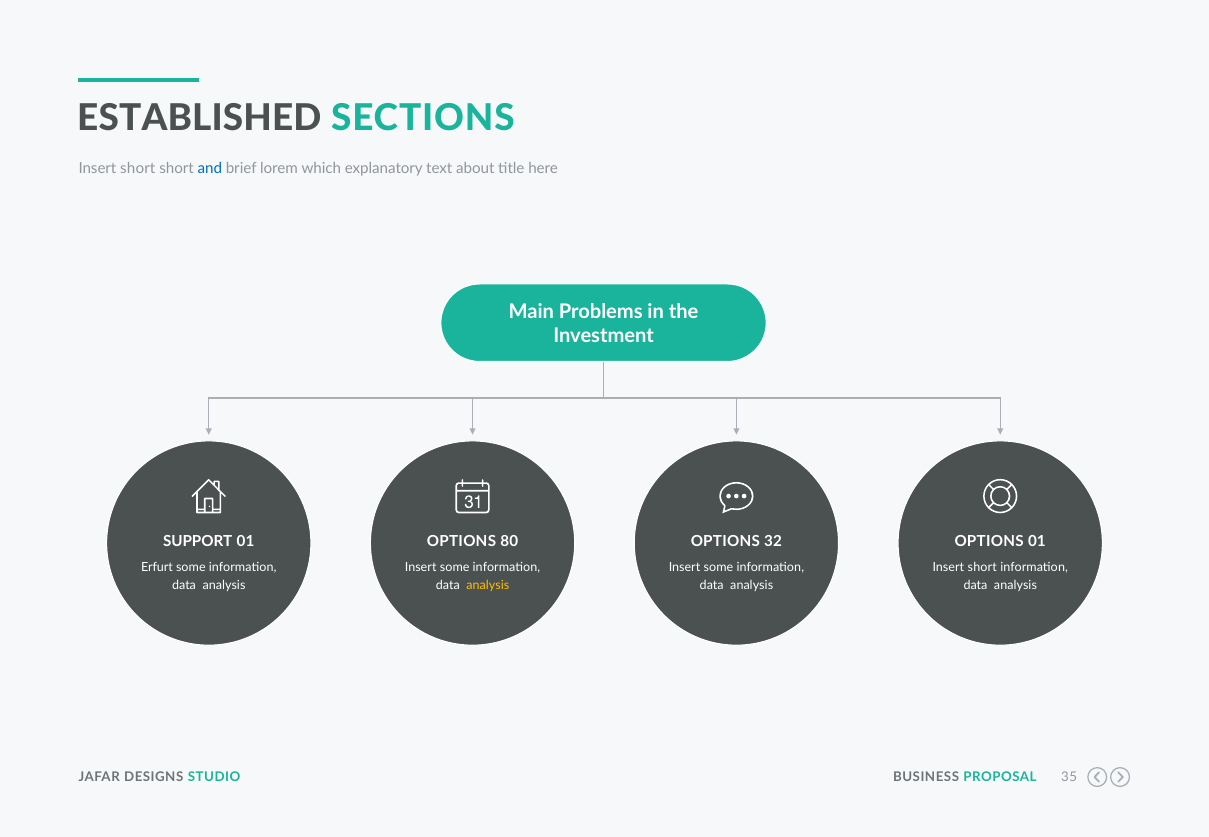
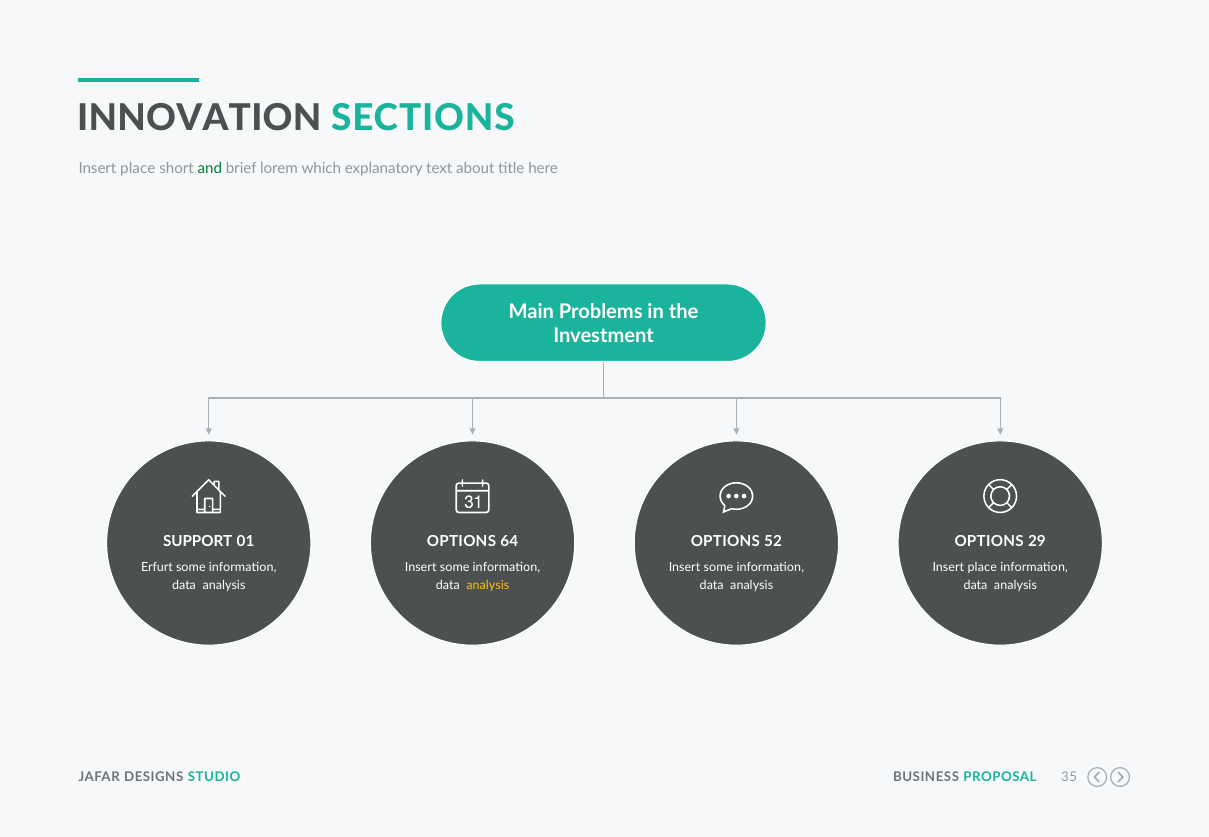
ESTABLISHED: ESTABLISHED -> INNOVATION
short at (138, 168): short -> place
and colour: blue -> green
80: 80 -> 64
32: 32 -> 52
OPTIONS 01: 01 -> 29
short at (982, 567): short -> place
